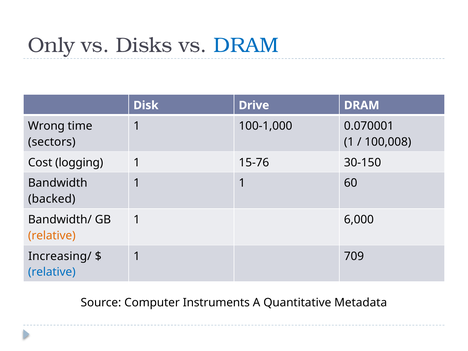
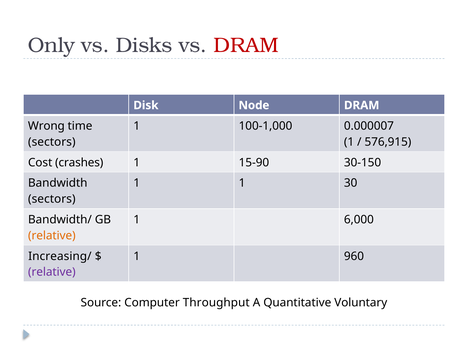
DRAM at (246, 45) colour: blue -> red
Drive: Drive -> Node
0.070001: 0.070001 -> 0.000007
100,008: 100,008 -> 576,915
logging: logging -> crashes
15-76: 15-76 -> 15-90
60: 60 -> 30
backed at (52, 199): backed -> sectors
709: 709 -> 960
relative at (52, 272) colour: blue -> purple
Instruments: Instruments -> Throughput
Metadata: Metadata -> Voluntary
